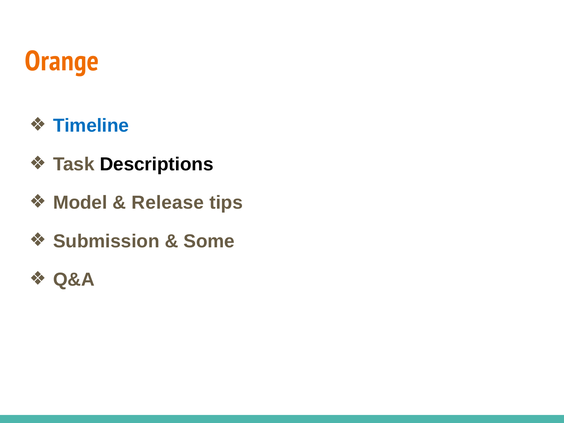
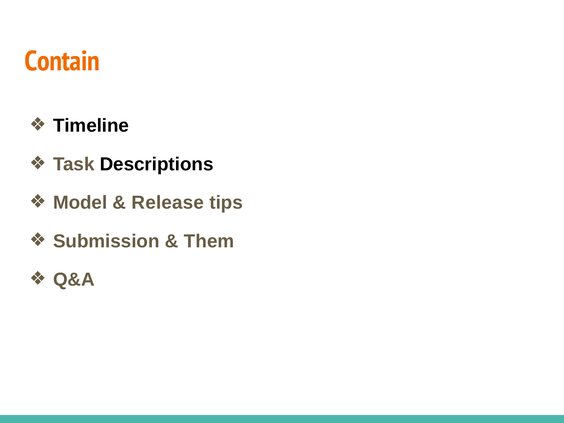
Orange: Orange -> Contain
Timeline colour: blue -> black
Some: Some -> Them
